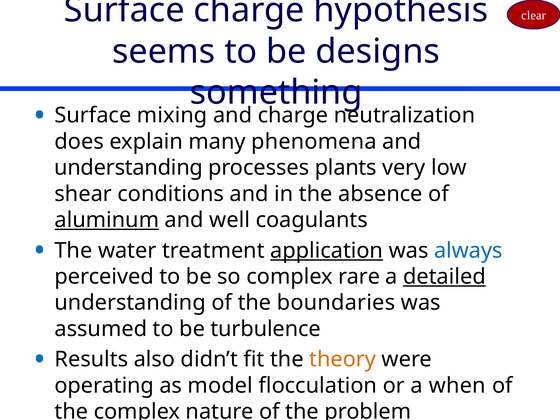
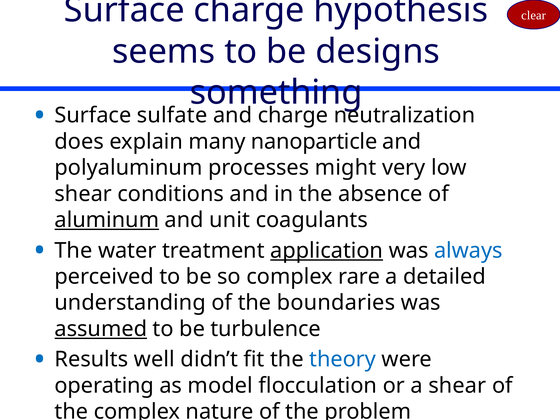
mixing: mixing -> sulfate
phenomena: phenomena -> nanoparticle
understanding at (129, 168): understanding -> polyaluminum
plants: plants -> might
well: well -> unit
detailed underline: present -> none
assumed underline: none -> present
also: also -> well
theory colour: orange -> blue
a when: when -> shear
